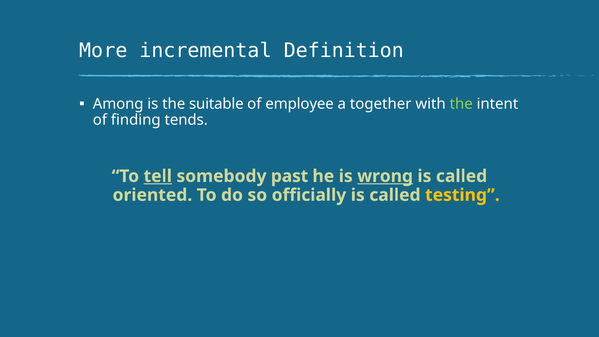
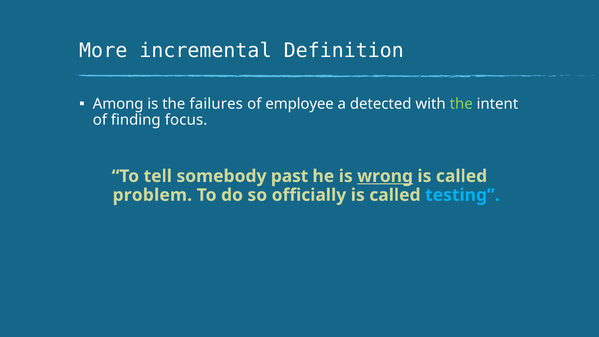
suitable: suitable -> failures
together: together -> detected
tends: tends -> focus
tell underline: present -> none
oriented: oriented -> problem
testing colour: yellow -> light blue
